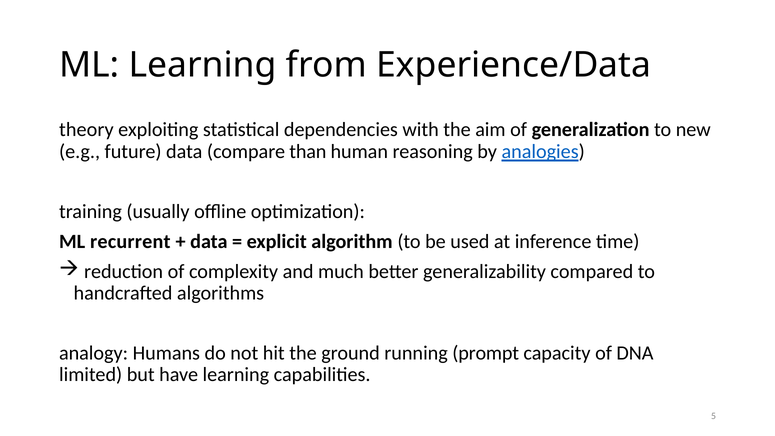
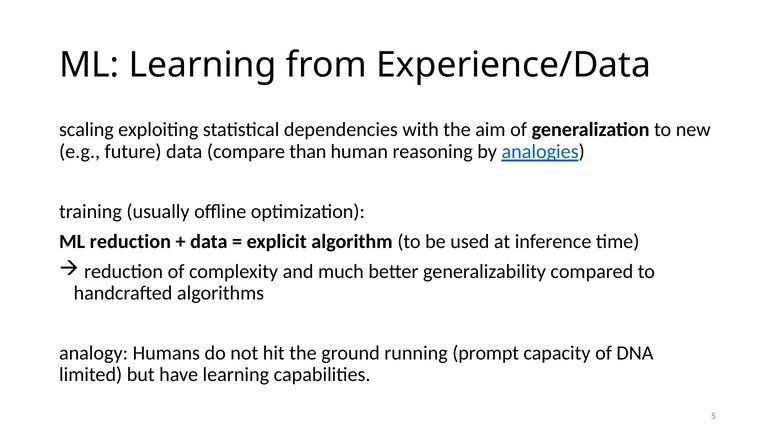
theory: theory -> scaling
ML recurrent: recurrent -> reduction
